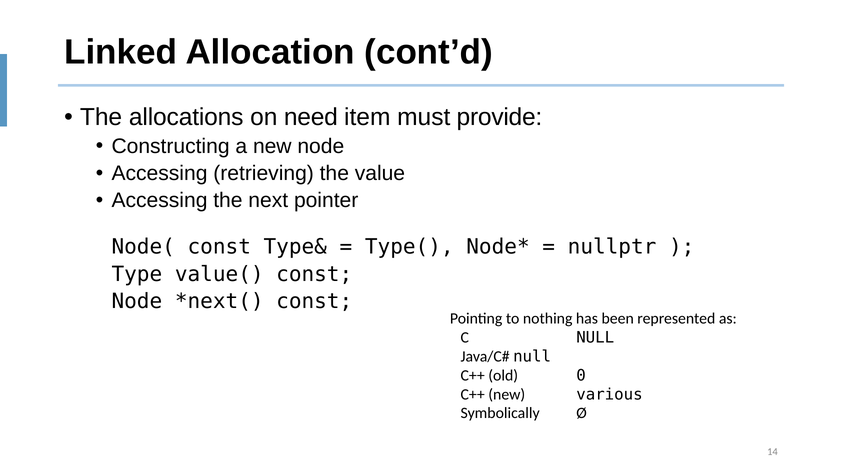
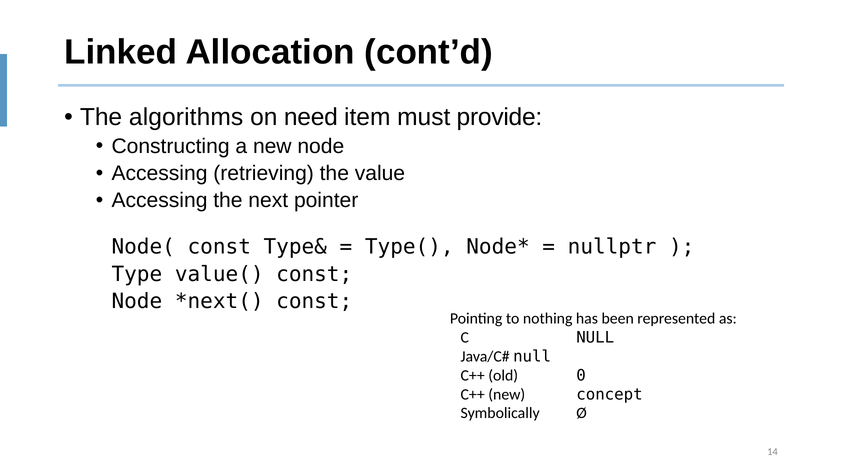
allocations: allocations -> algorithms
various: various -> concept
